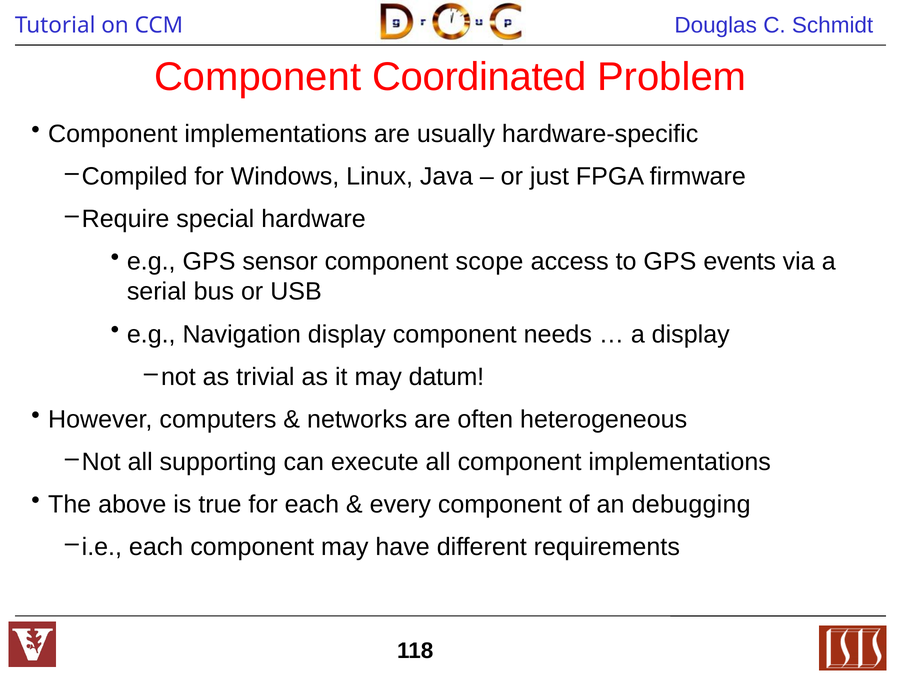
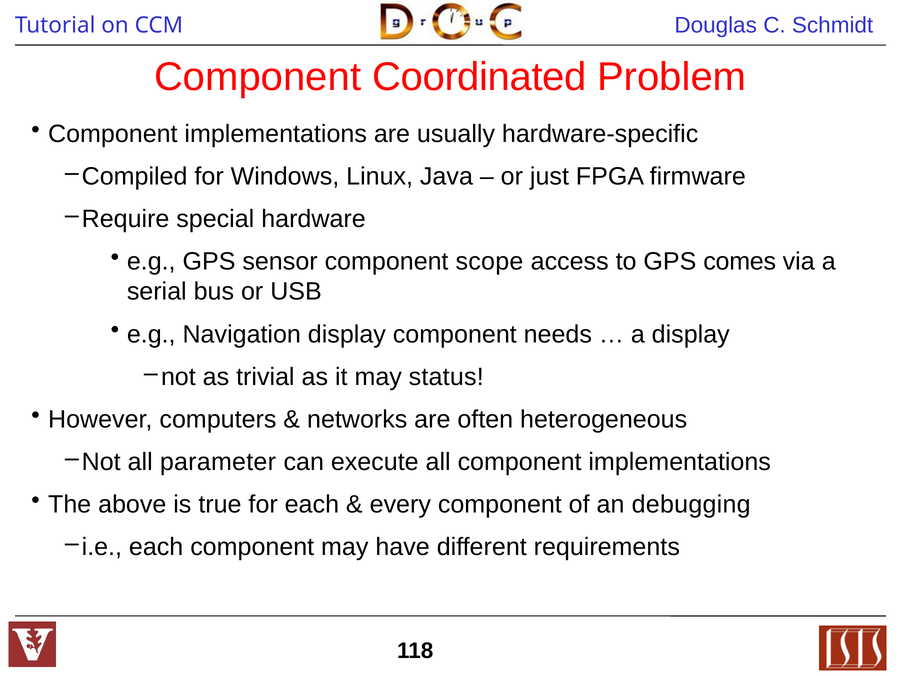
events: events -> comes
datum: datum -> status
supporting: supporting -> parameter
